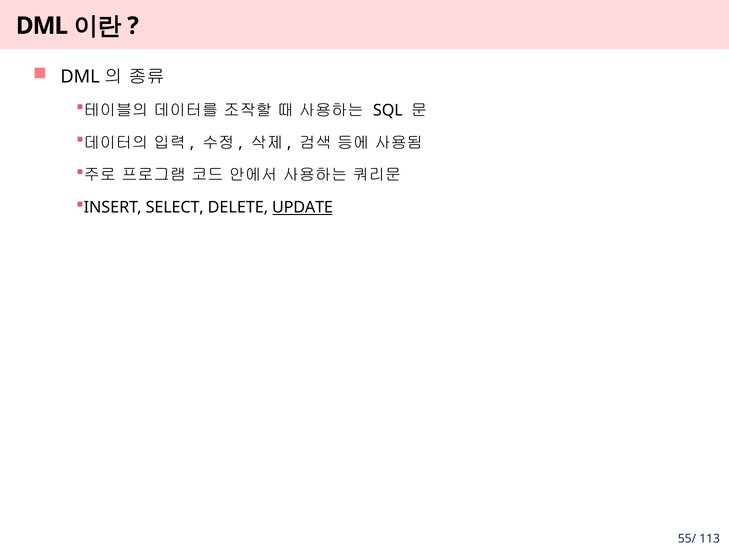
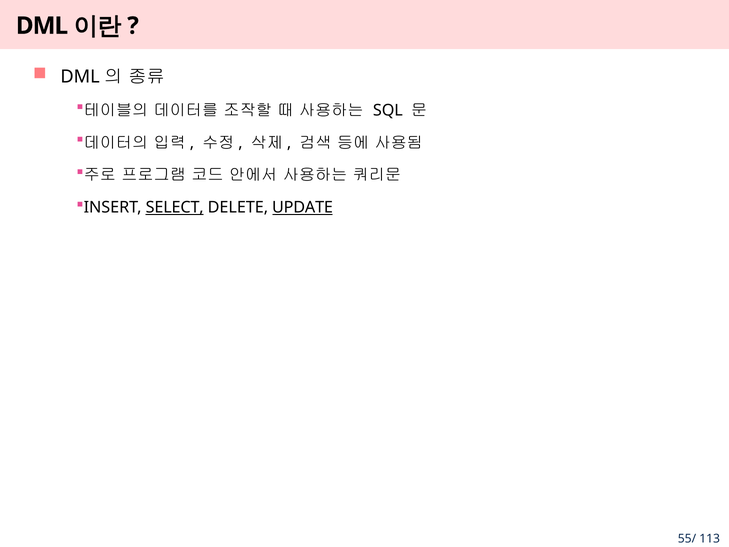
SELECT underline: none -> present
